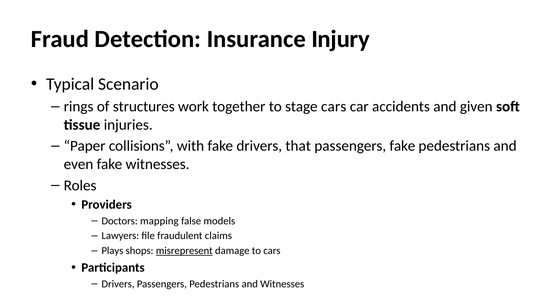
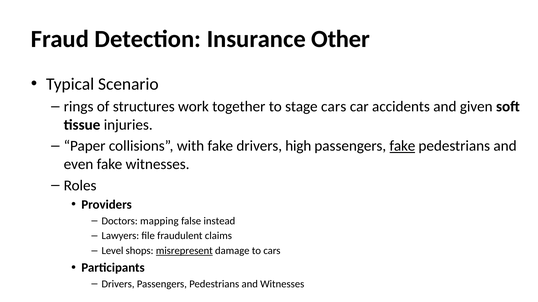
Injury: Injury -> Other
that: that -> high
fake at (402, 146) underline: none -> present
models: models -> instead
Plays: Plays -> Level
